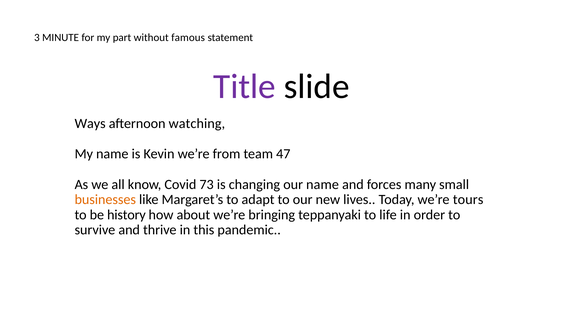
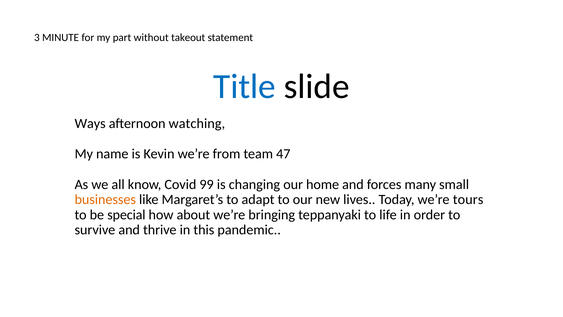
famous: famous -> takeout
Title colour: purple -> blue
73: 73 -> 99
our name: name -> home
history: history -> special
